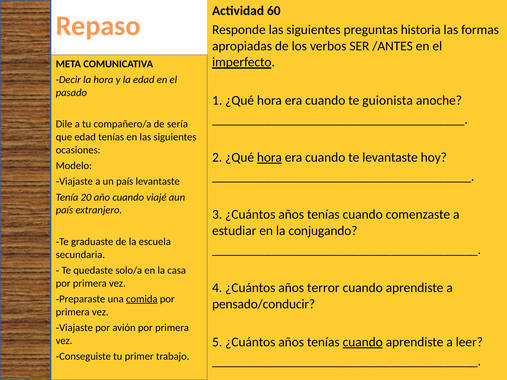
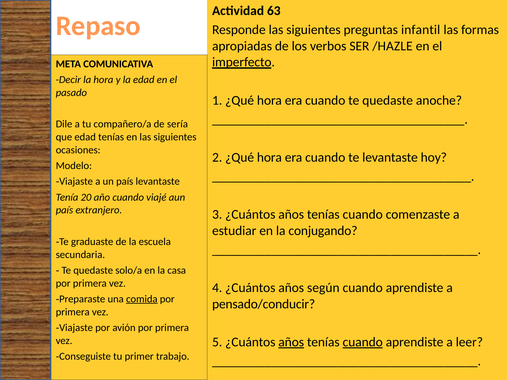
60: 60 -> 63
historia: historia -> infantil
/ANTES: /ANTES -> /HAZLE
cuando te guionista: guionista -> quedaste
hora at (269, 158) underline: present -> none
terror: terror -> según
años at (291, 342) underline: none -> present
